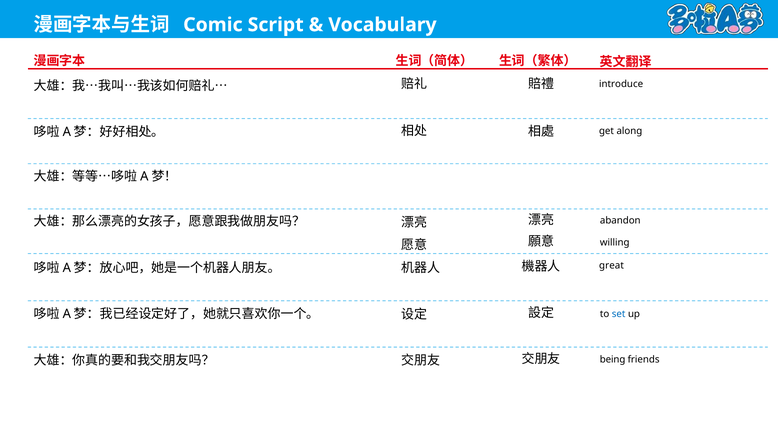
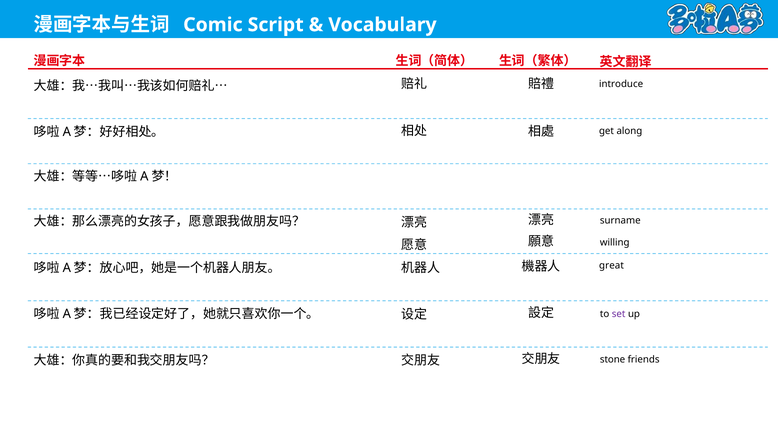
abandon: abandon -> surname
set colour: blue -> purple
being: being -> stone
